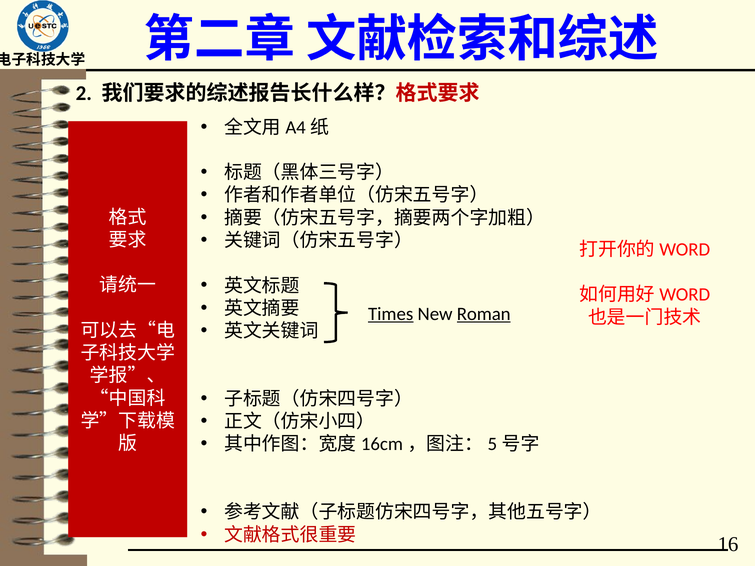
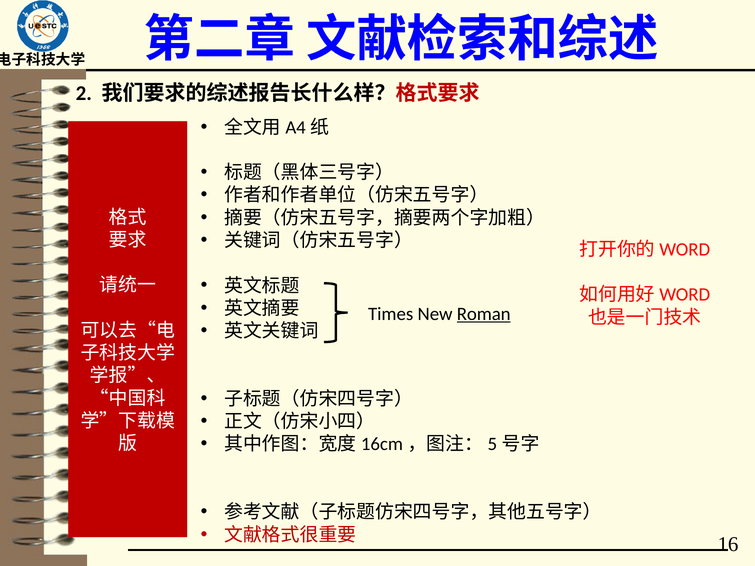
Times underline: present -> none
